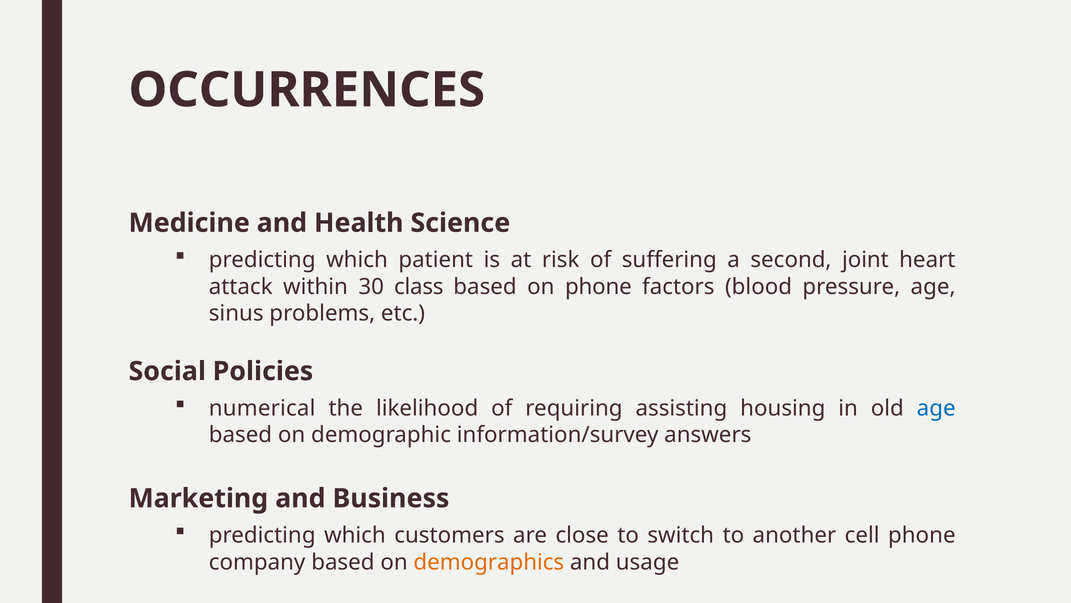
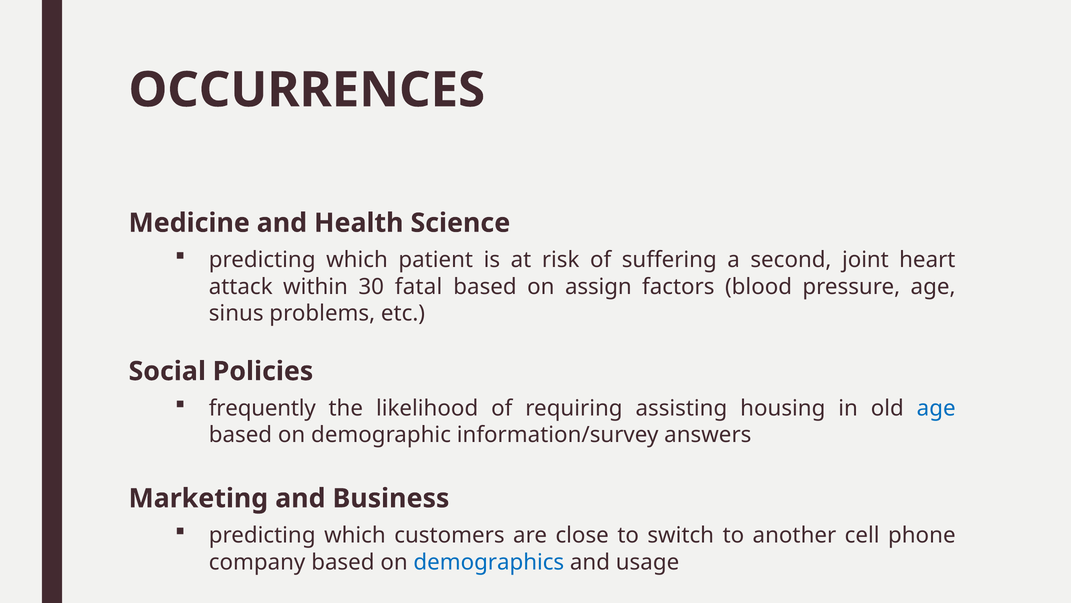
class: class -> fatal
on phone: phone -> assign
numerical: numerical -> frequently
demographics colour: orange -> blue
